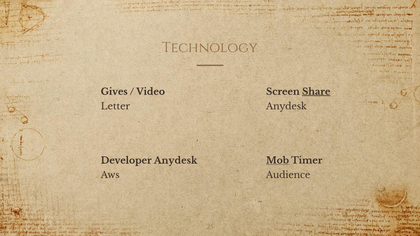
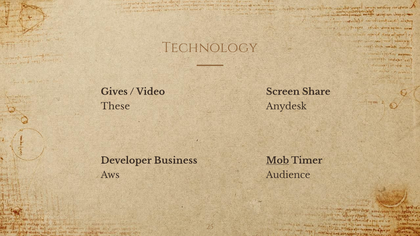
Share underline: present -> none
Letter: Letter -> These
Developer Anydesk: Anydesk -> Business
